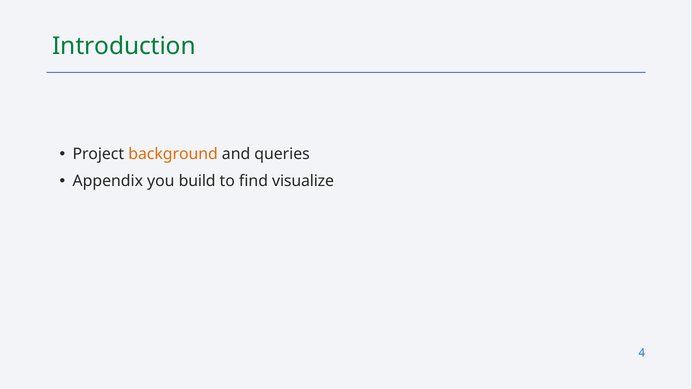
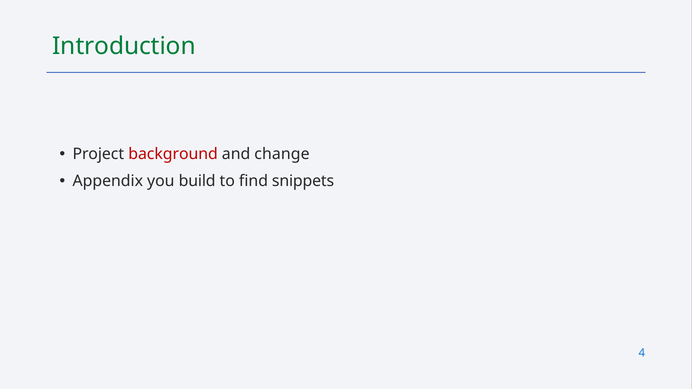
background colour: orange -> red
queries: queries -> change
visualize: visualize -> snippets
